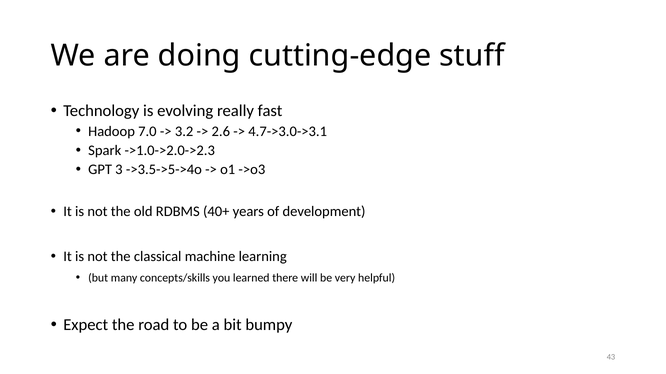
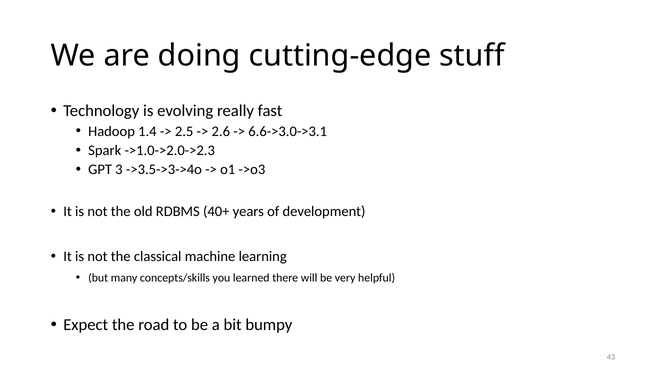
7.0: 7.0 -> 1.4
3.2: 3.2 -> 2.5
4.7->3.0->3.1: 4.7->3.0->3.1 -> 6.6->3.0->3.1
->3.5->5->4o: ->3.5->5->4o -> ->3.5->3->4o
